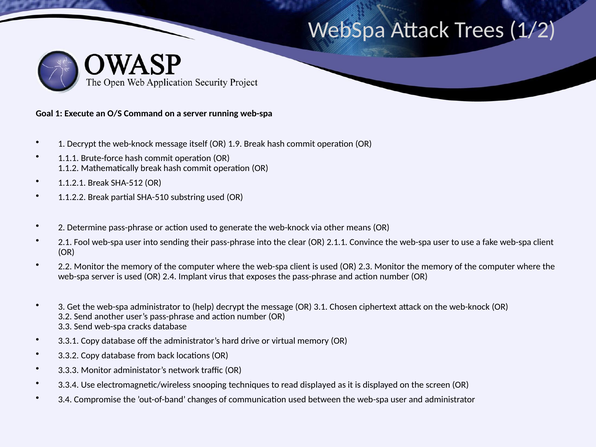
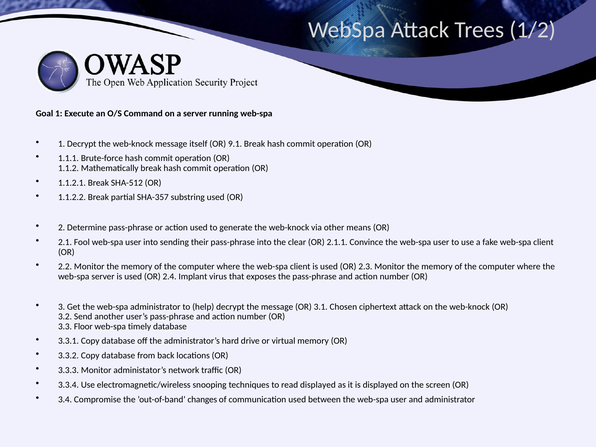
1.9: 1.9 -> 9.1
SHA-510: SHA-510 -> SHA-357
3.3 Send: Send -> Floor
cracks: cracks -> timely
